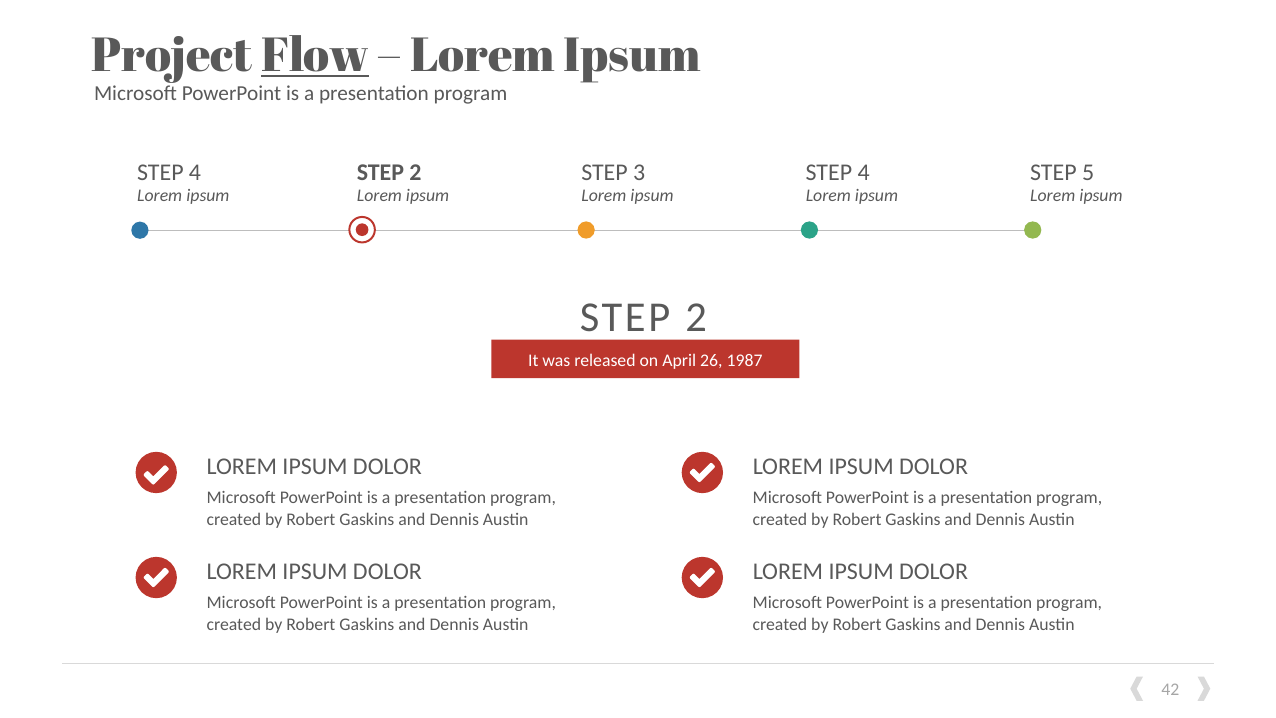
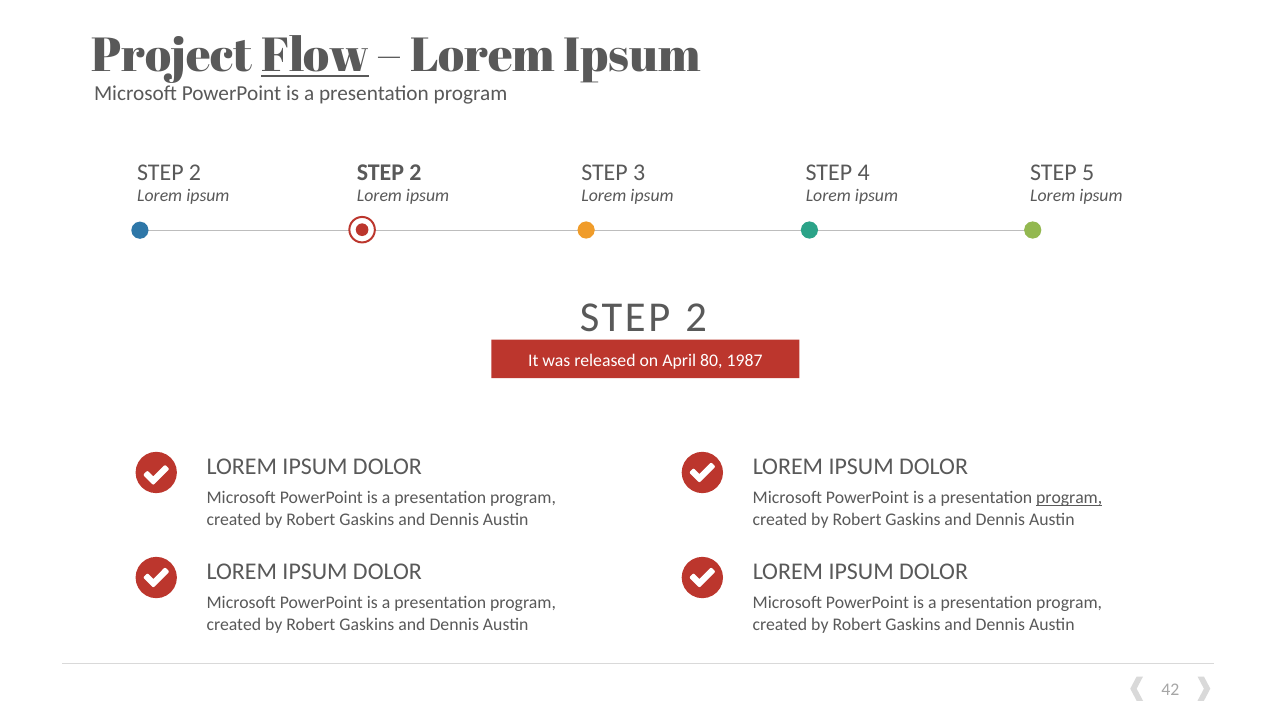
4 at (195, 172): 4 -> 2
26: 26 -> 80
program at (1069, 498) underline: none -> present
